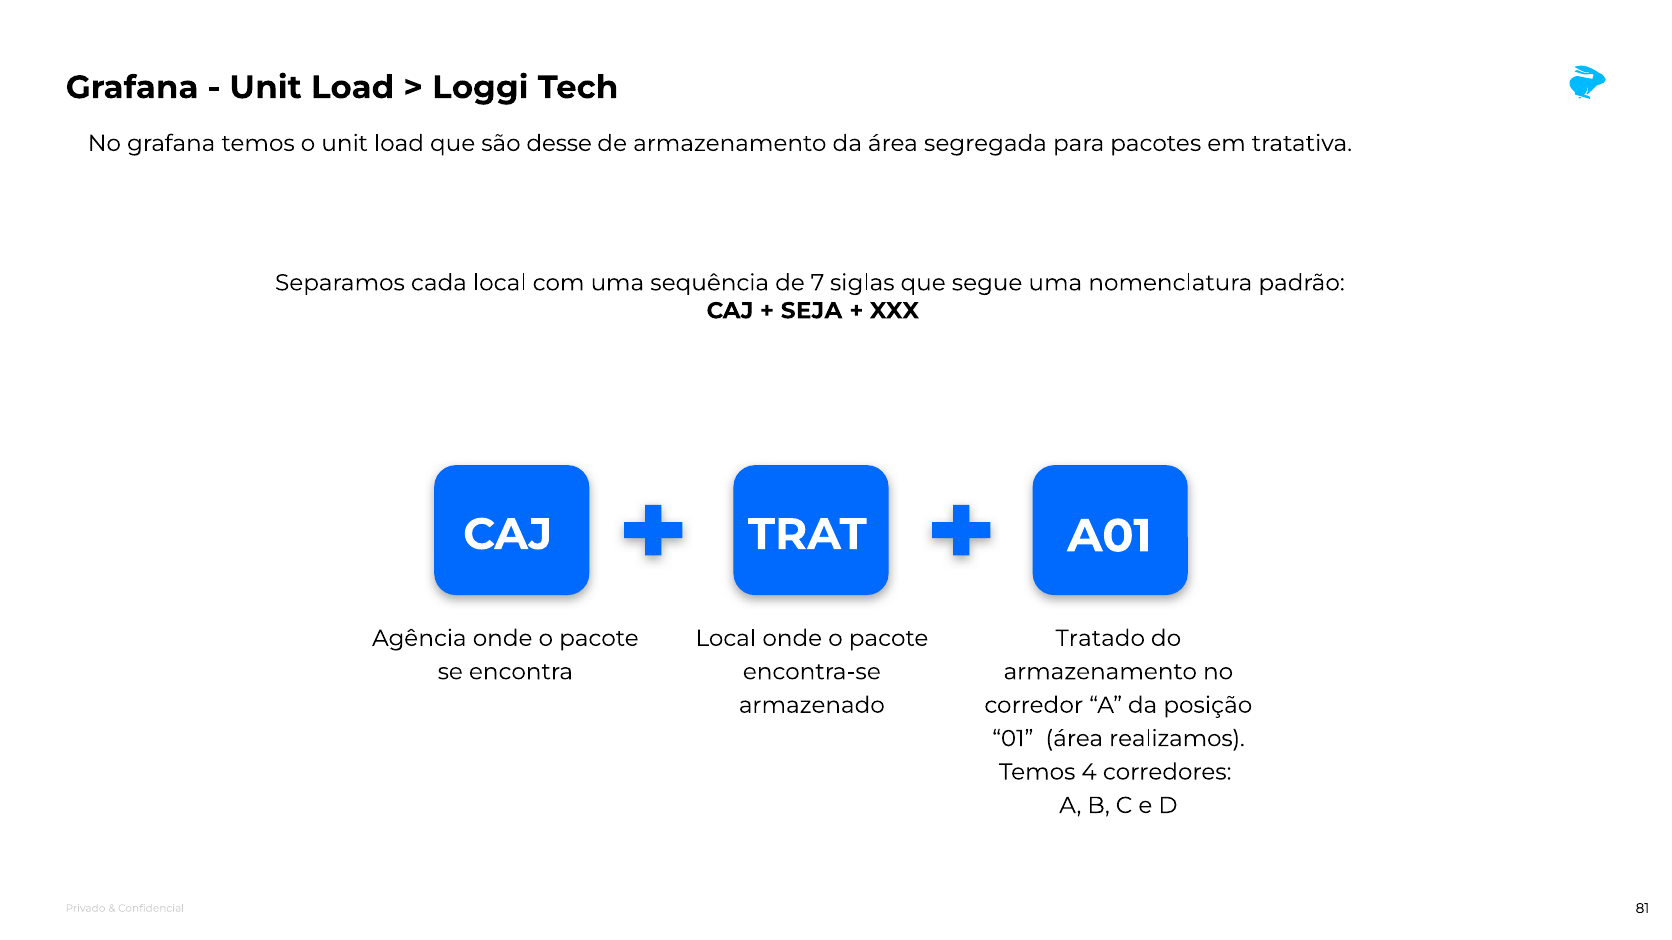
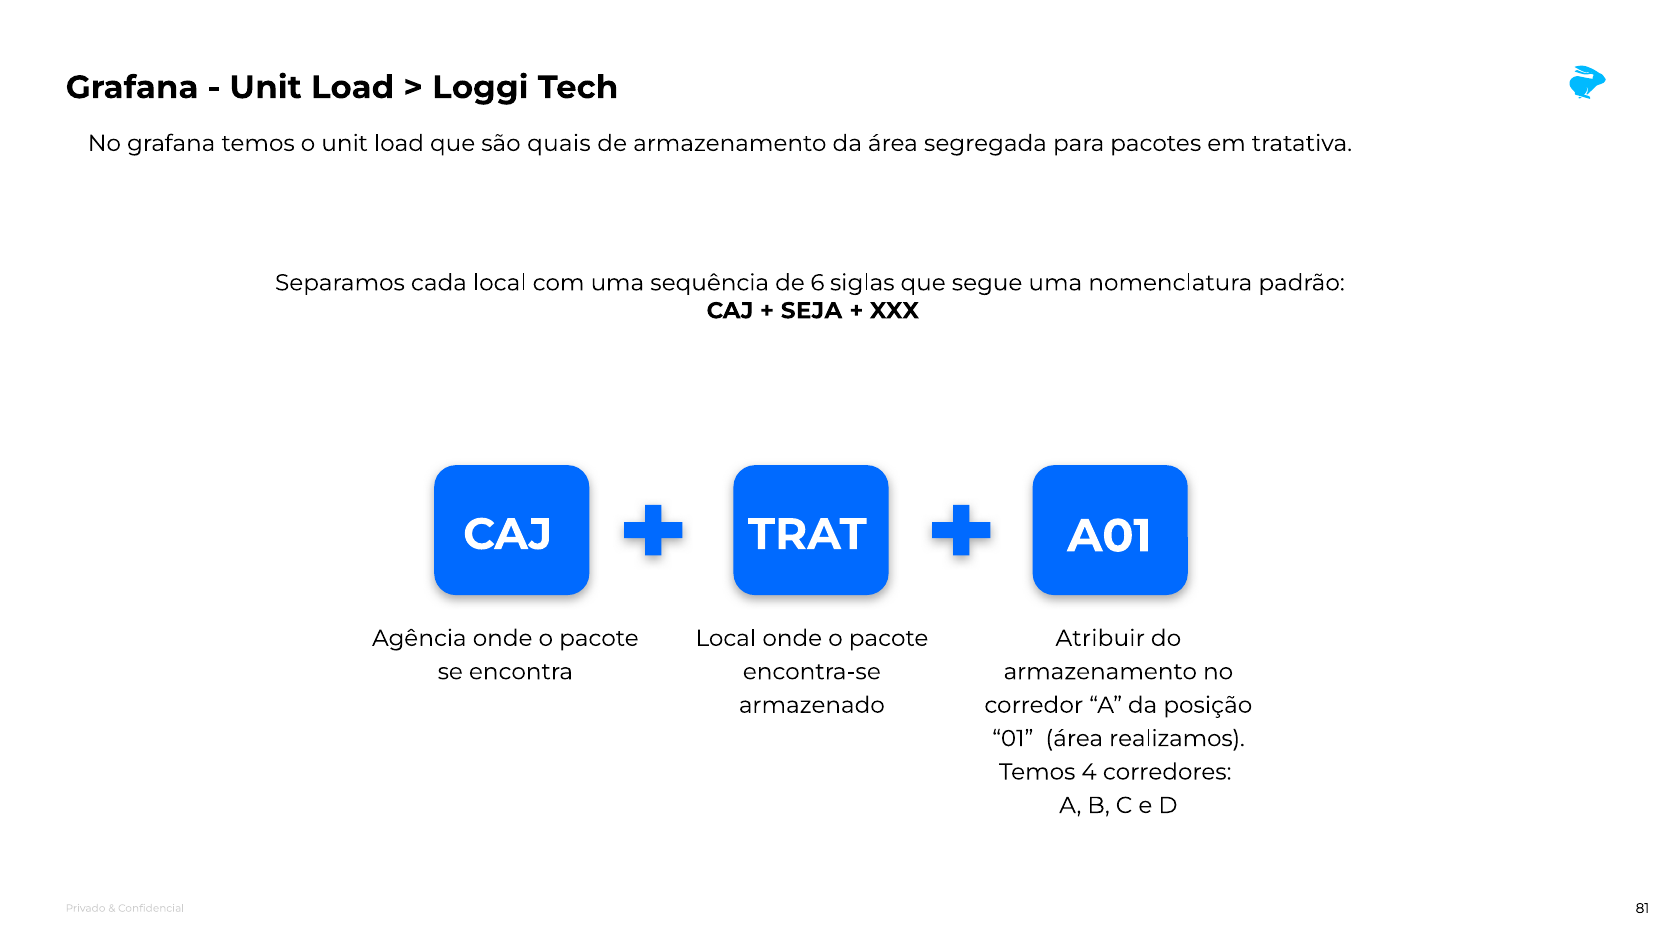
desse: desse -> quais
7: 7 -> 6
Tratado: Tratado -> Atribuir
